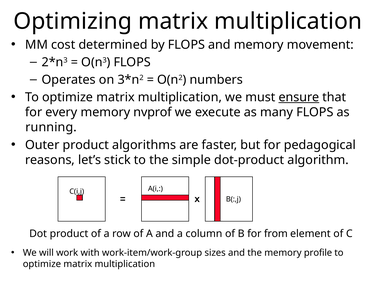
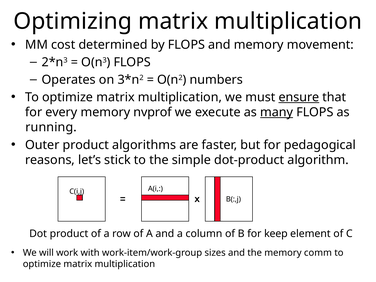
many underline: none -> present
from: from -> keep
profile: profile -> comm
